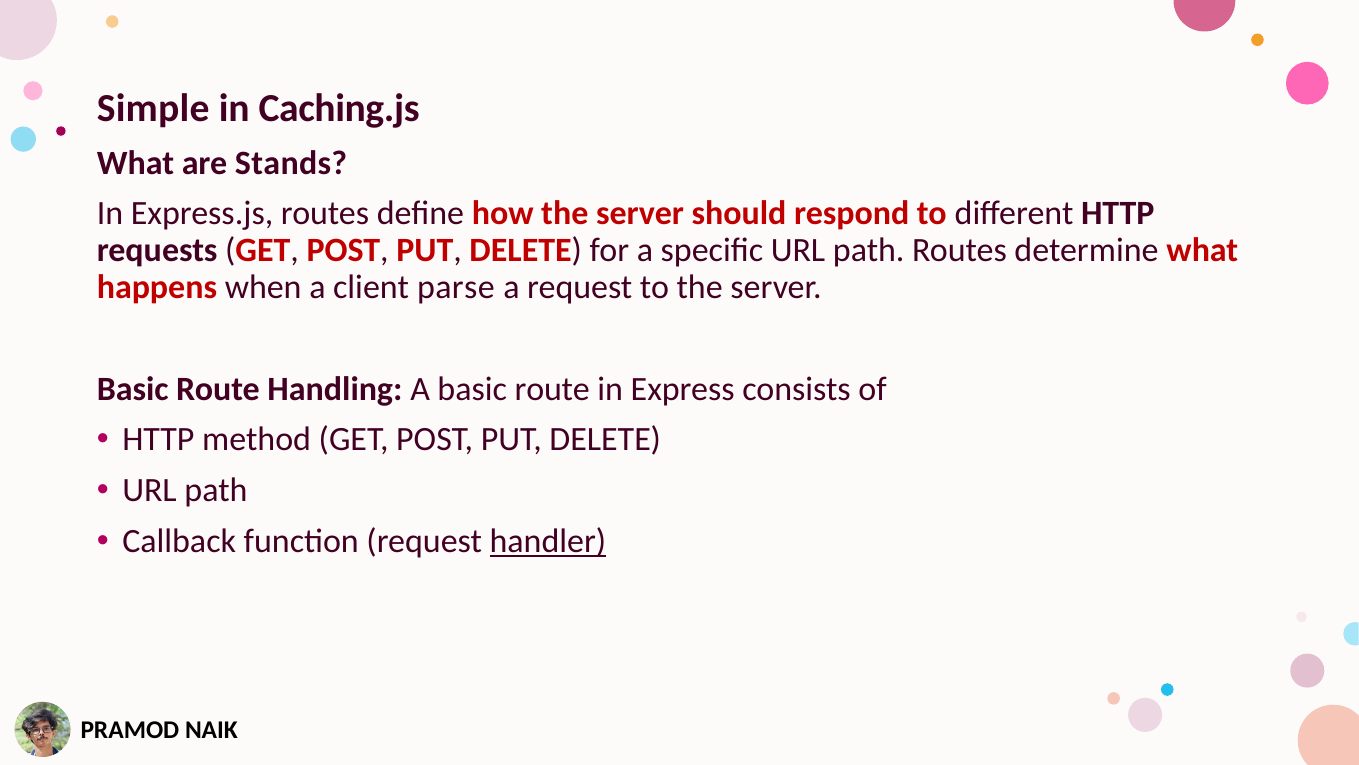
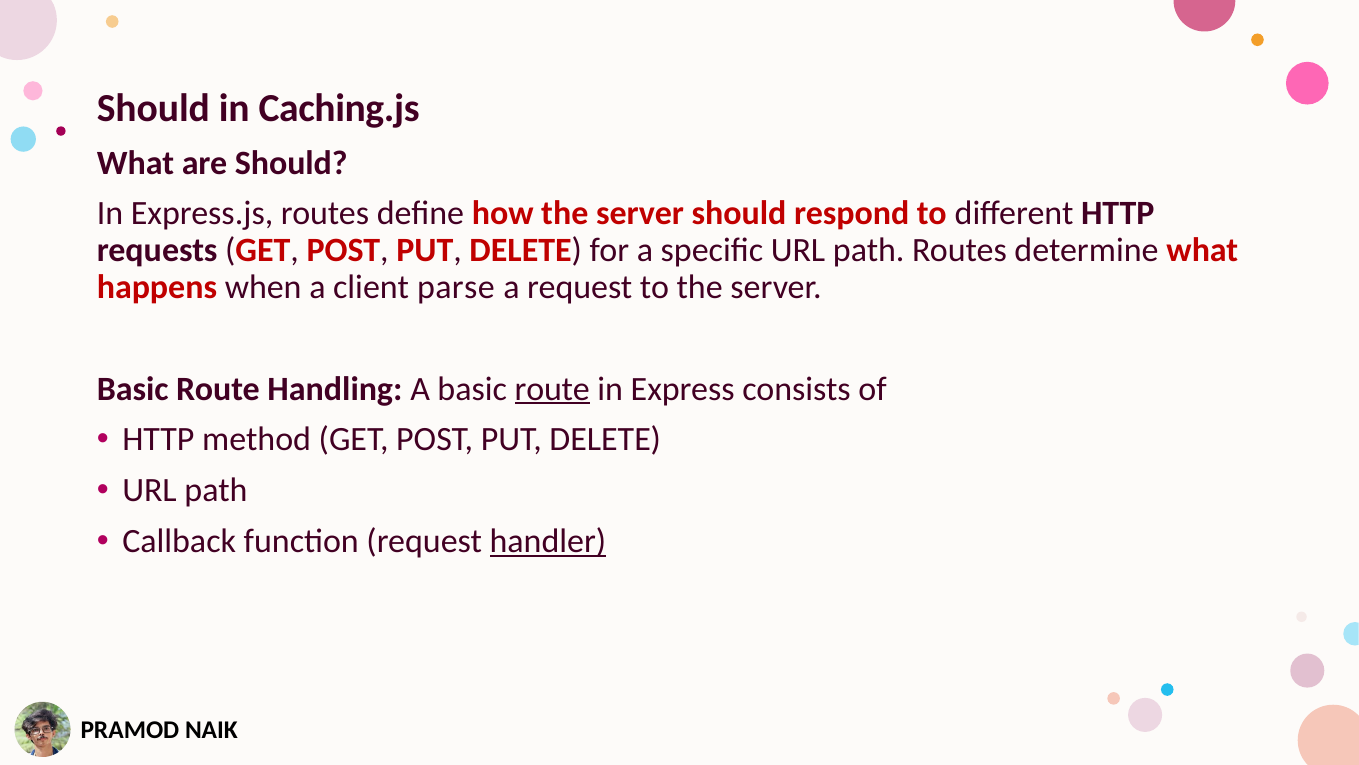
Simple at (153, 109): Simple -> Should
are Stands: Stands -> Should
route at (552, 389) underline: none -> present
